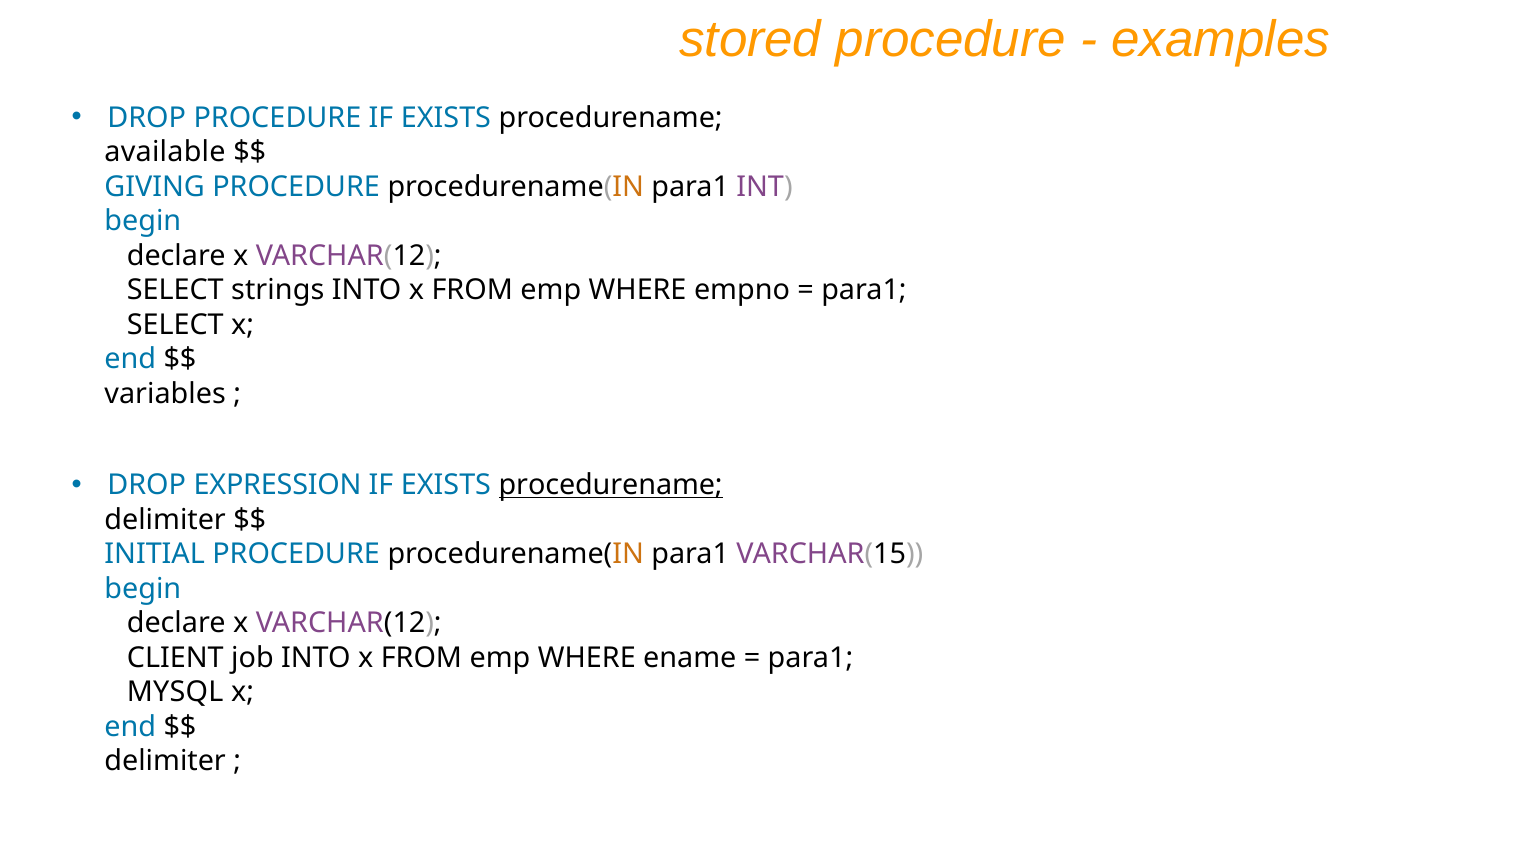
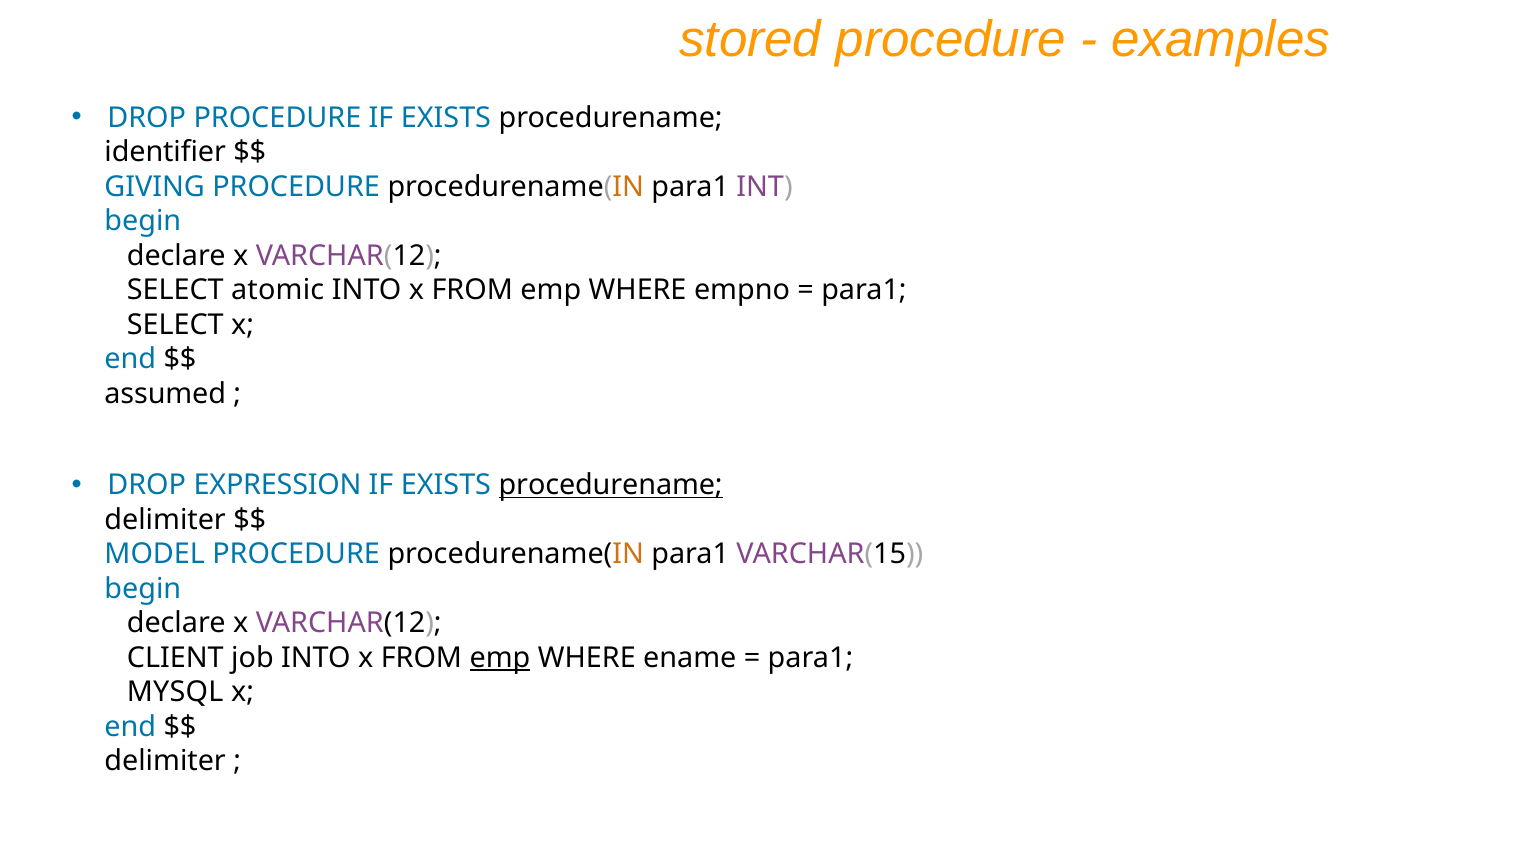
available: available -> identifier
strings: strings -> atomic
variables: variables -> assumed
INITIAL: INITIAL -> MODEL
emp at (500, 658) underline: none -> present
